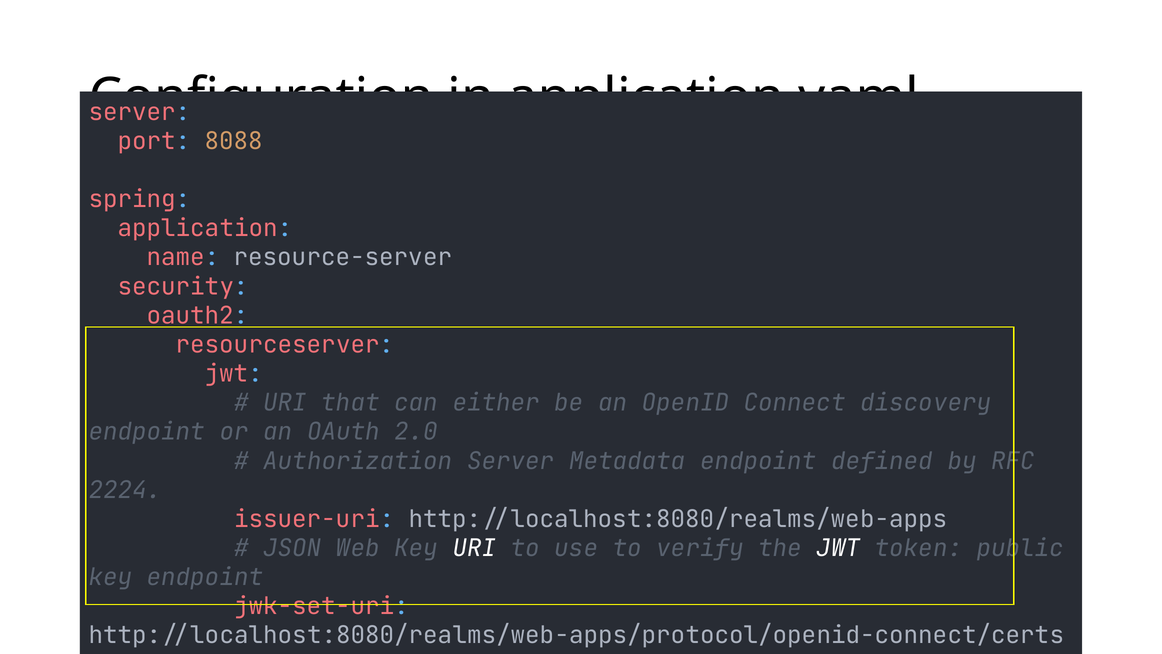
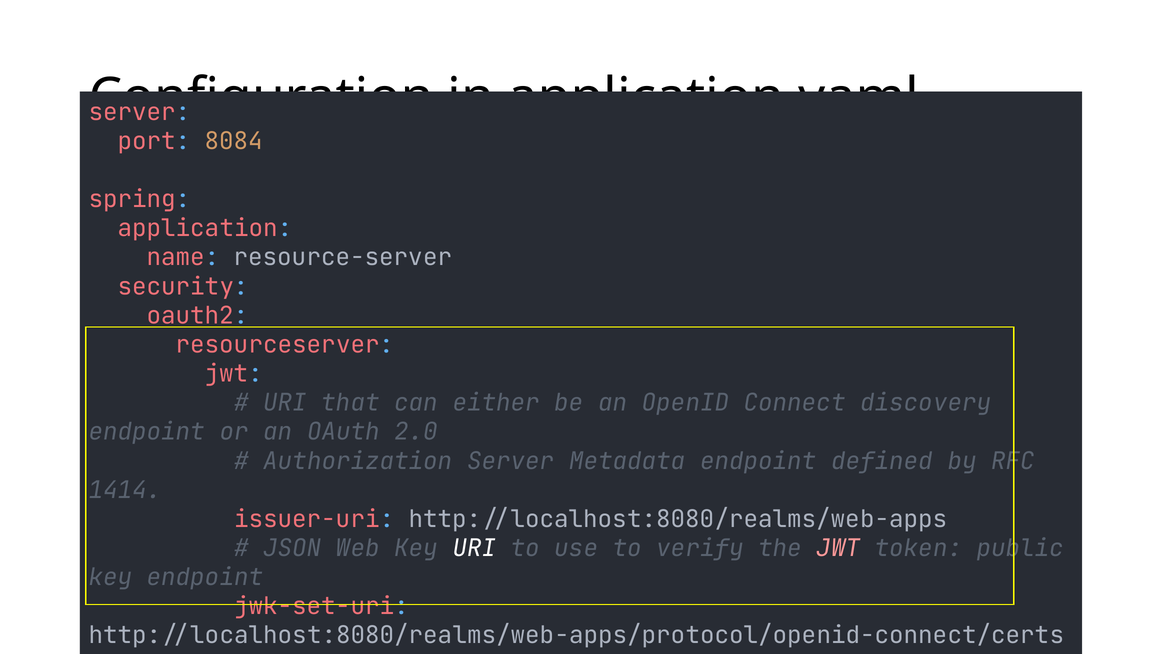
8088: 8088 -> 8084
2224: 2224 -> 1414
JWT at (838, 548) colour: white -> pink
